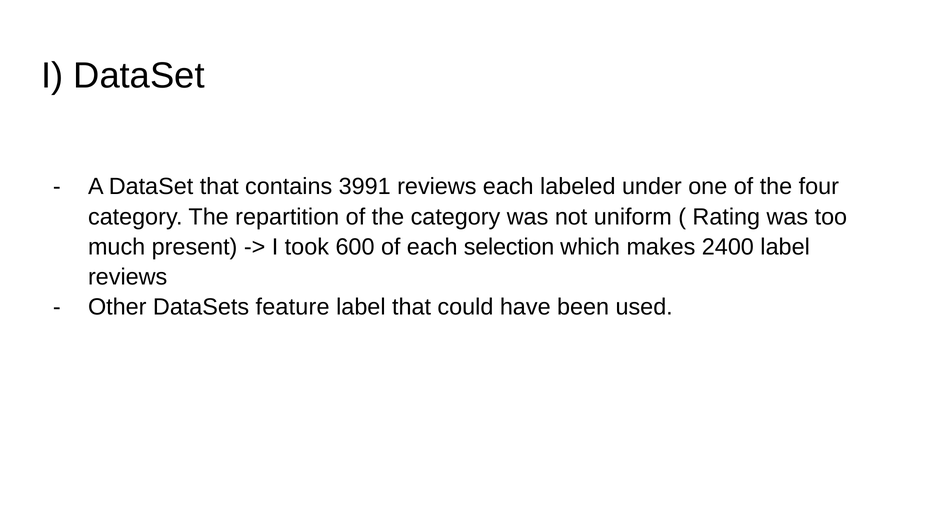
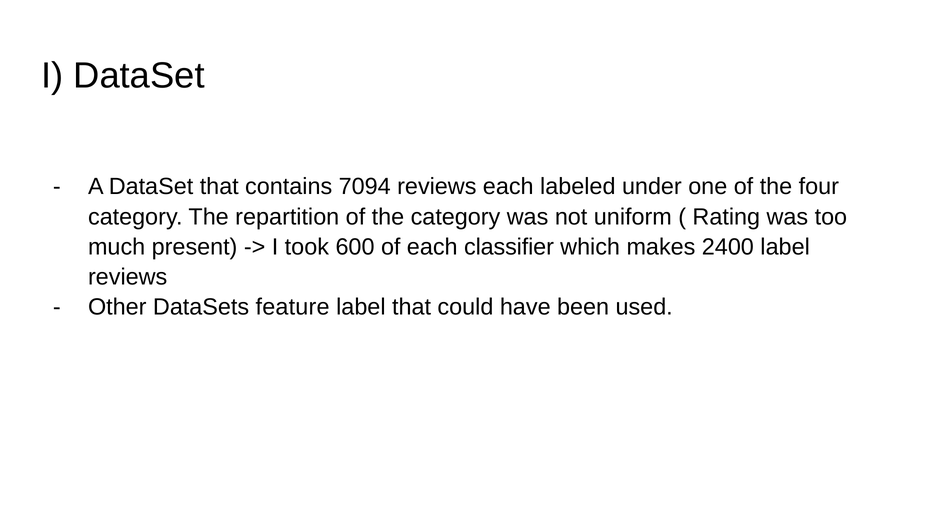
3991: 3991 -> 7094
selection: selection -> classifier
